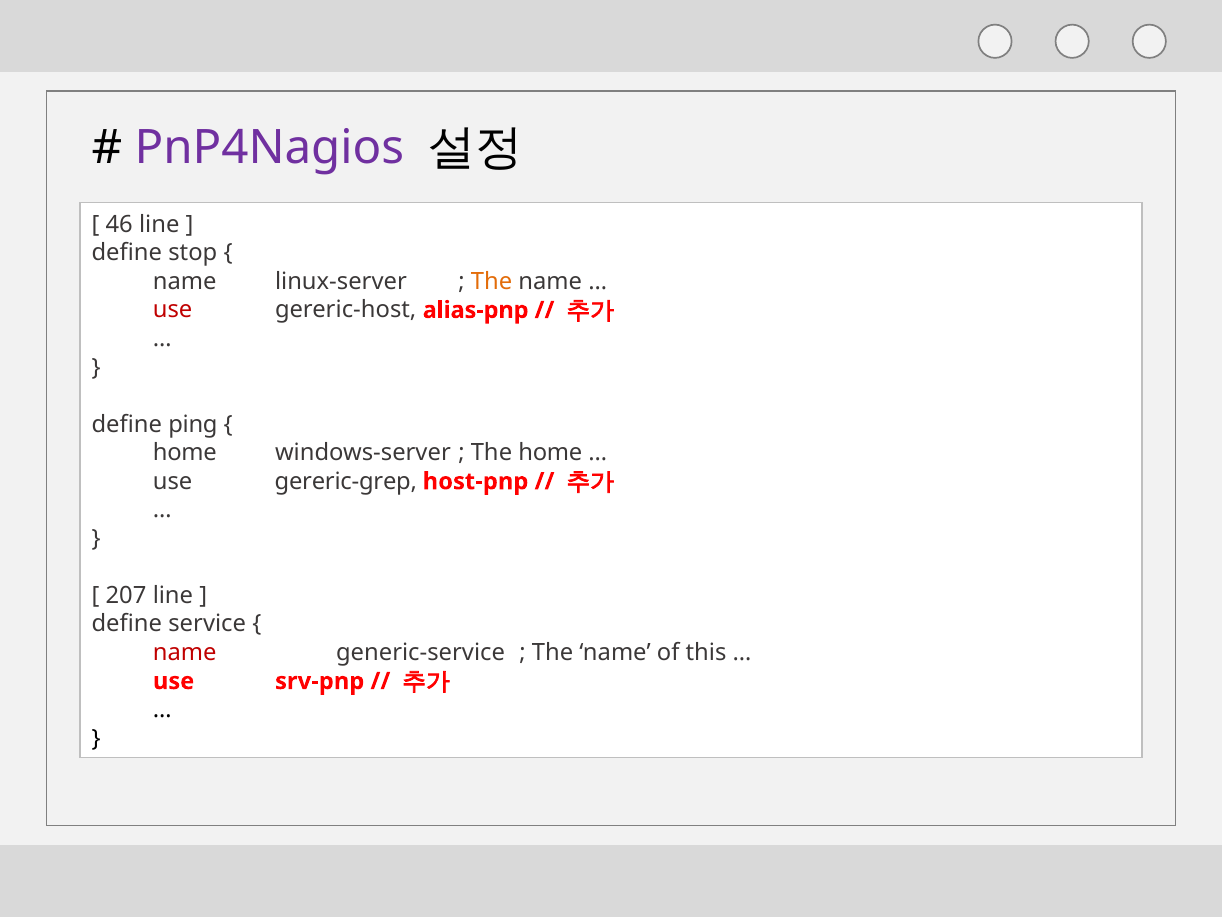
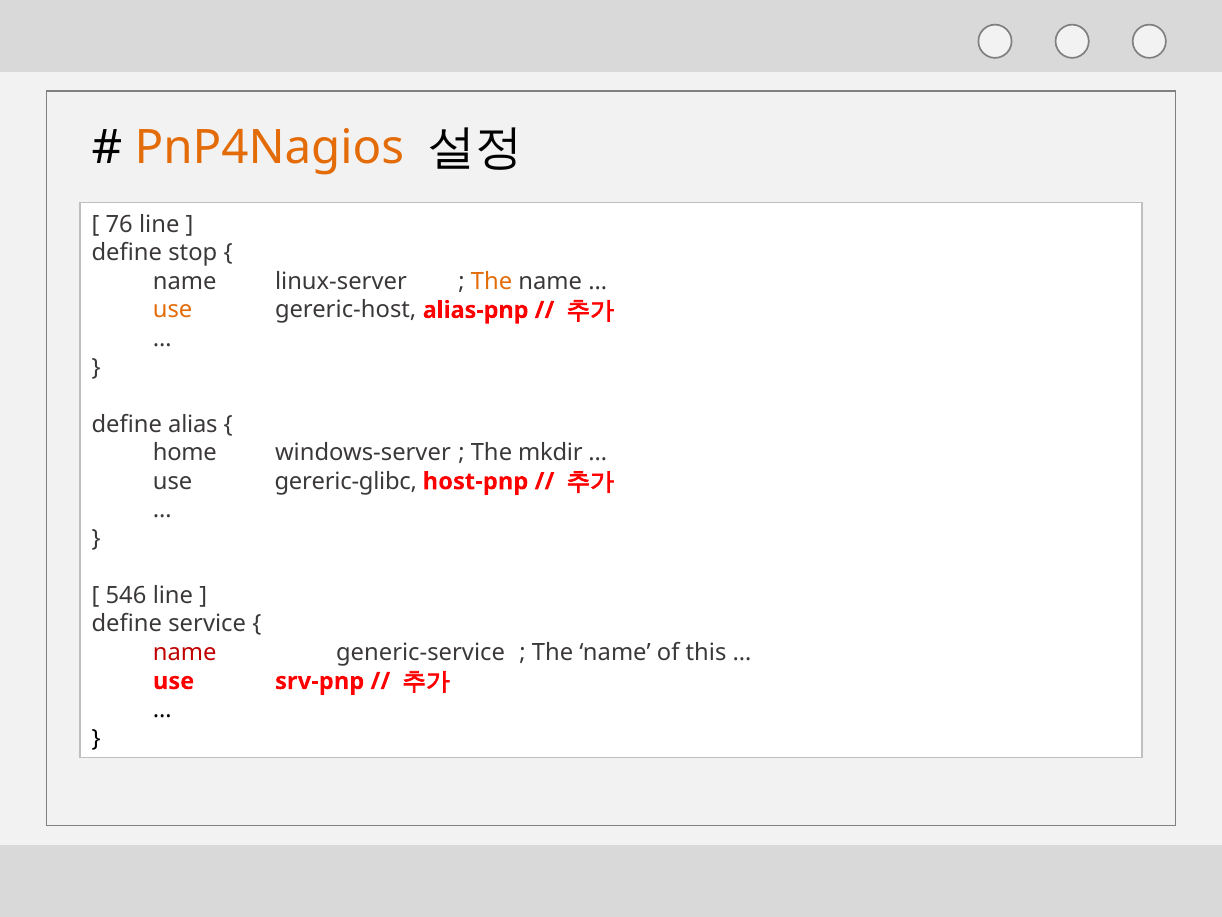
PnP4Nagios colour: purple -> orange
46: 46 -> 76
use at (173, 310) colour: red -> orange
ping: ping -> alias
The home: home -> mkdir
gereric-grep: gereric-grep -> gereric-glibc
207: 207 -> 546
